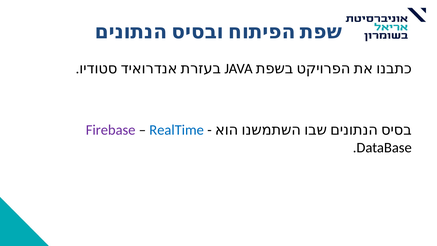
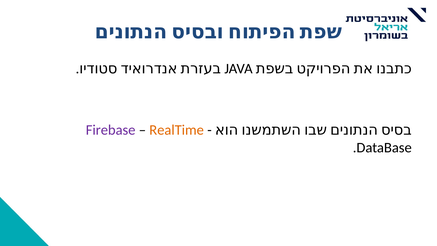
RealTime colour: blue -> orange
